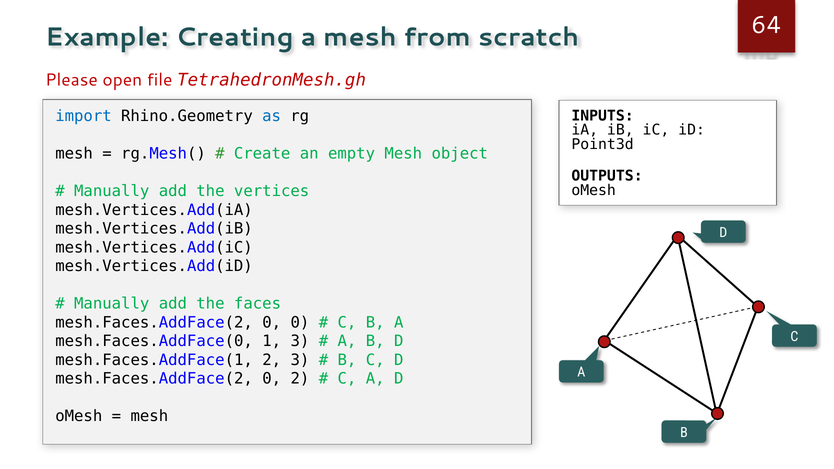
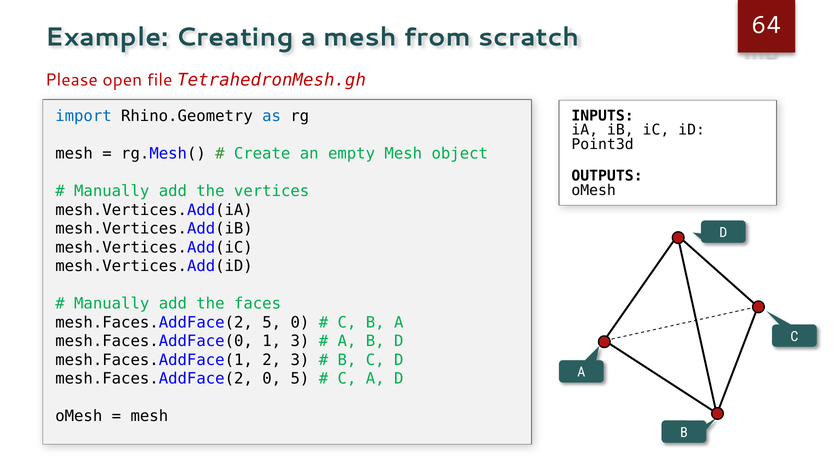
0 at (272, 323): 0 -> 5
0 2: 2 -> 5
